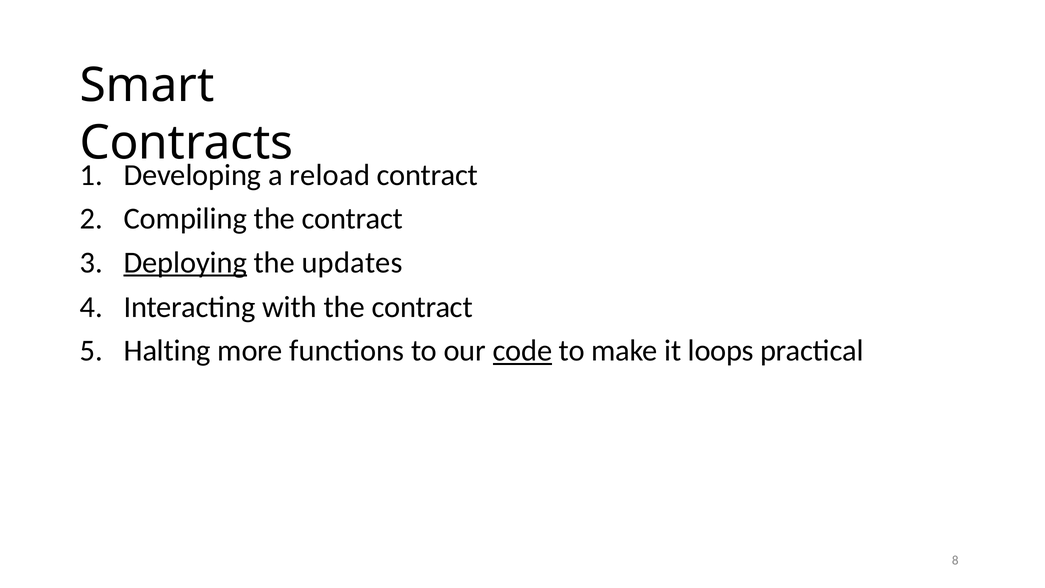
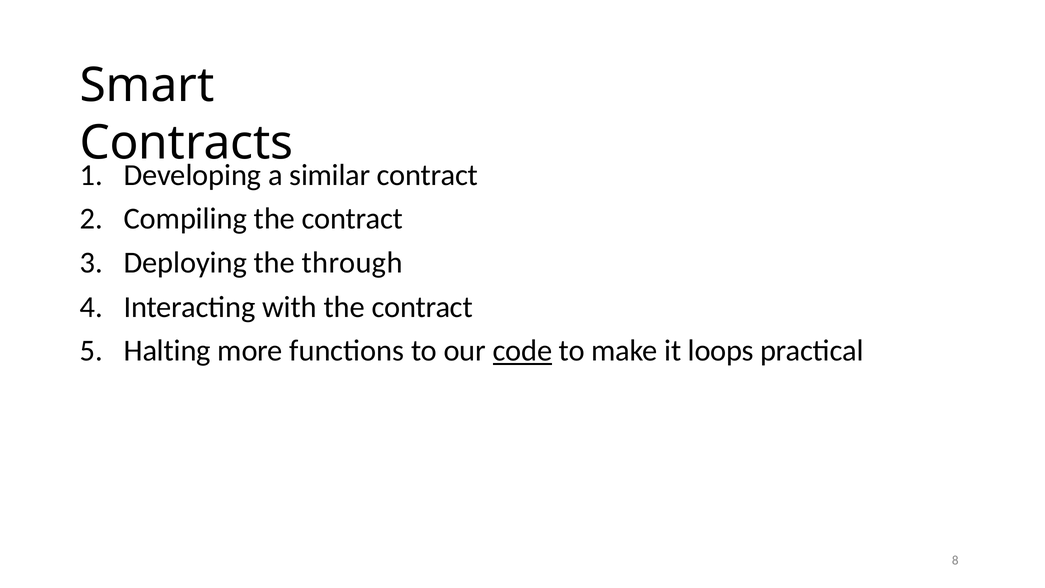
reload: reload -> similar
Deploying underline: present -> none
updates: updates -> through
